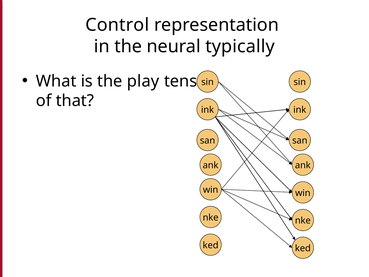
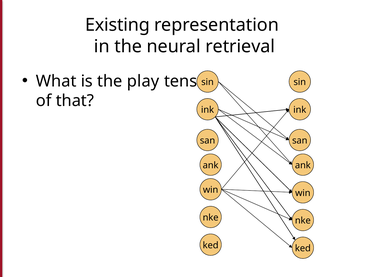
Control: Control -> Existing
typically: typically -> retrieval
